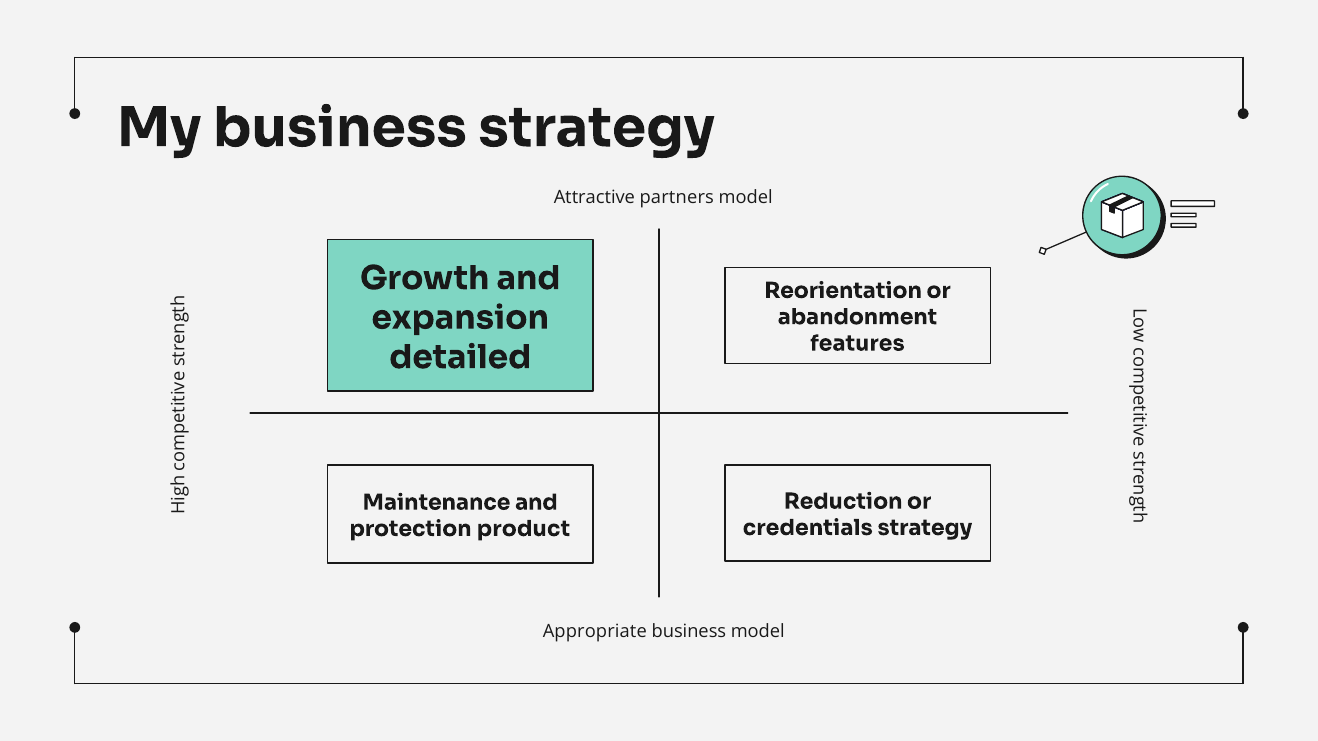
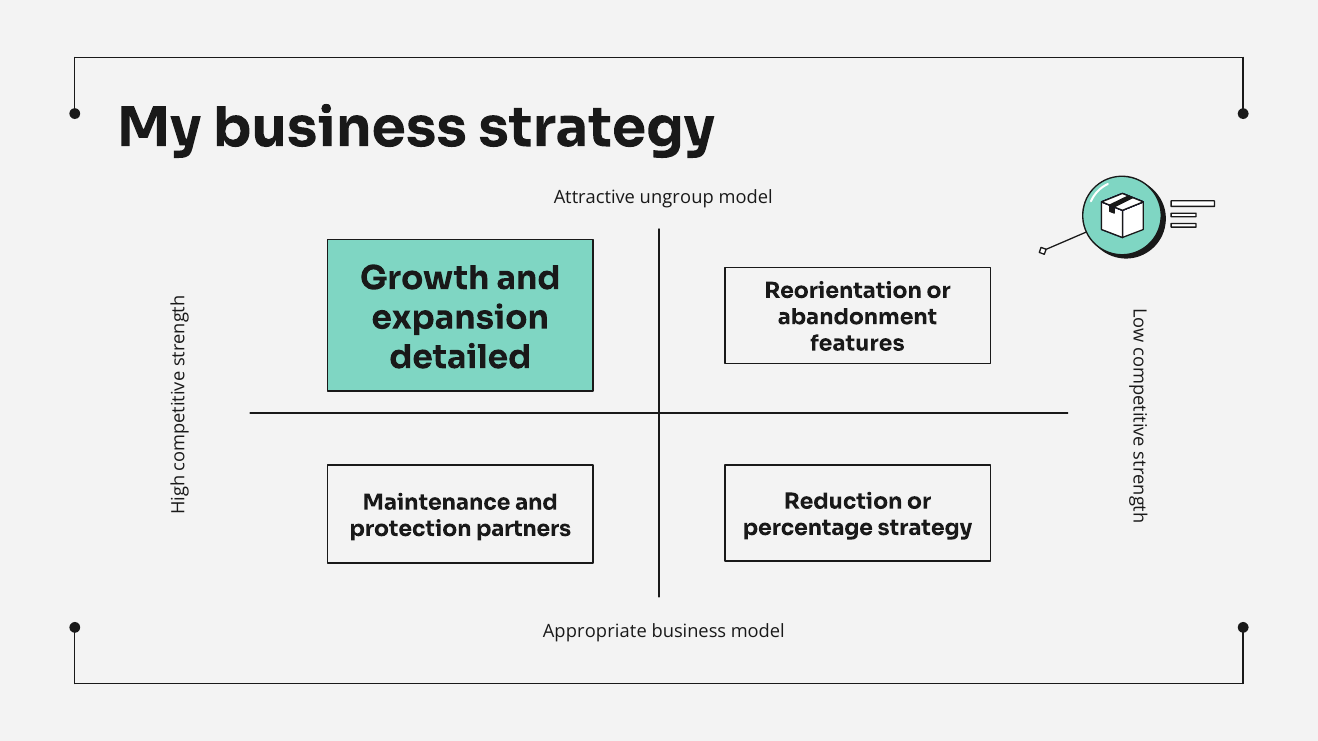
partners: partners -> ungroup
credentials: credentials -> percentage
product: product -> partners
